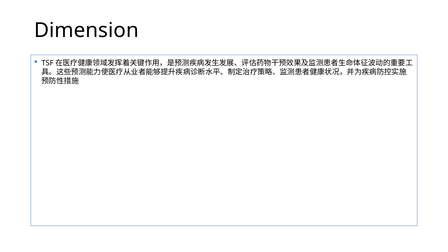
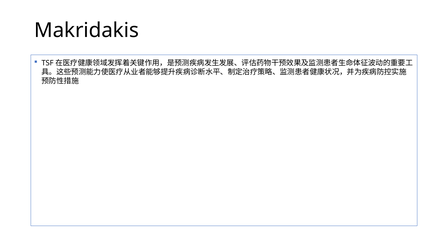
Dimension: Dimension -> Makridakis
